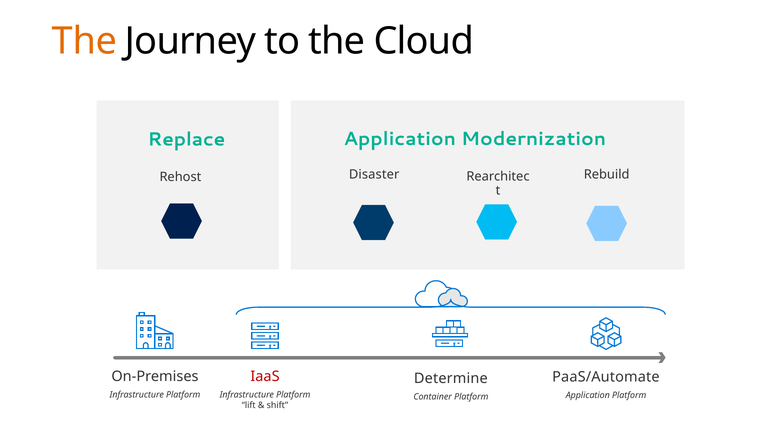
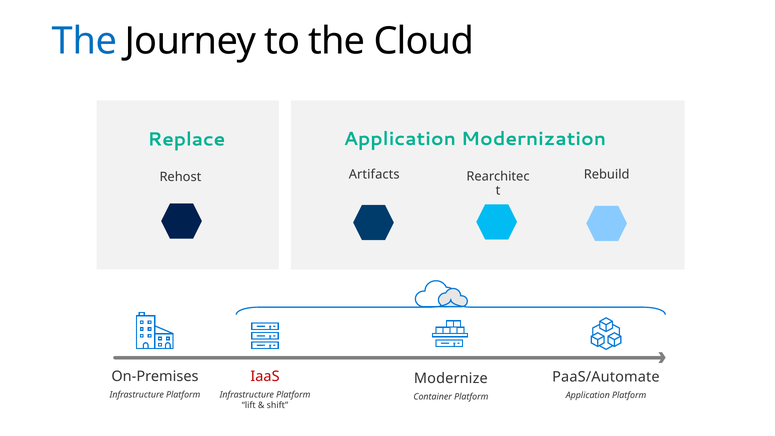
The at (84, 41) colour: orange -> blue
Disaster: Disaster -> Artifacts
Determine: Determine -> Modernize
